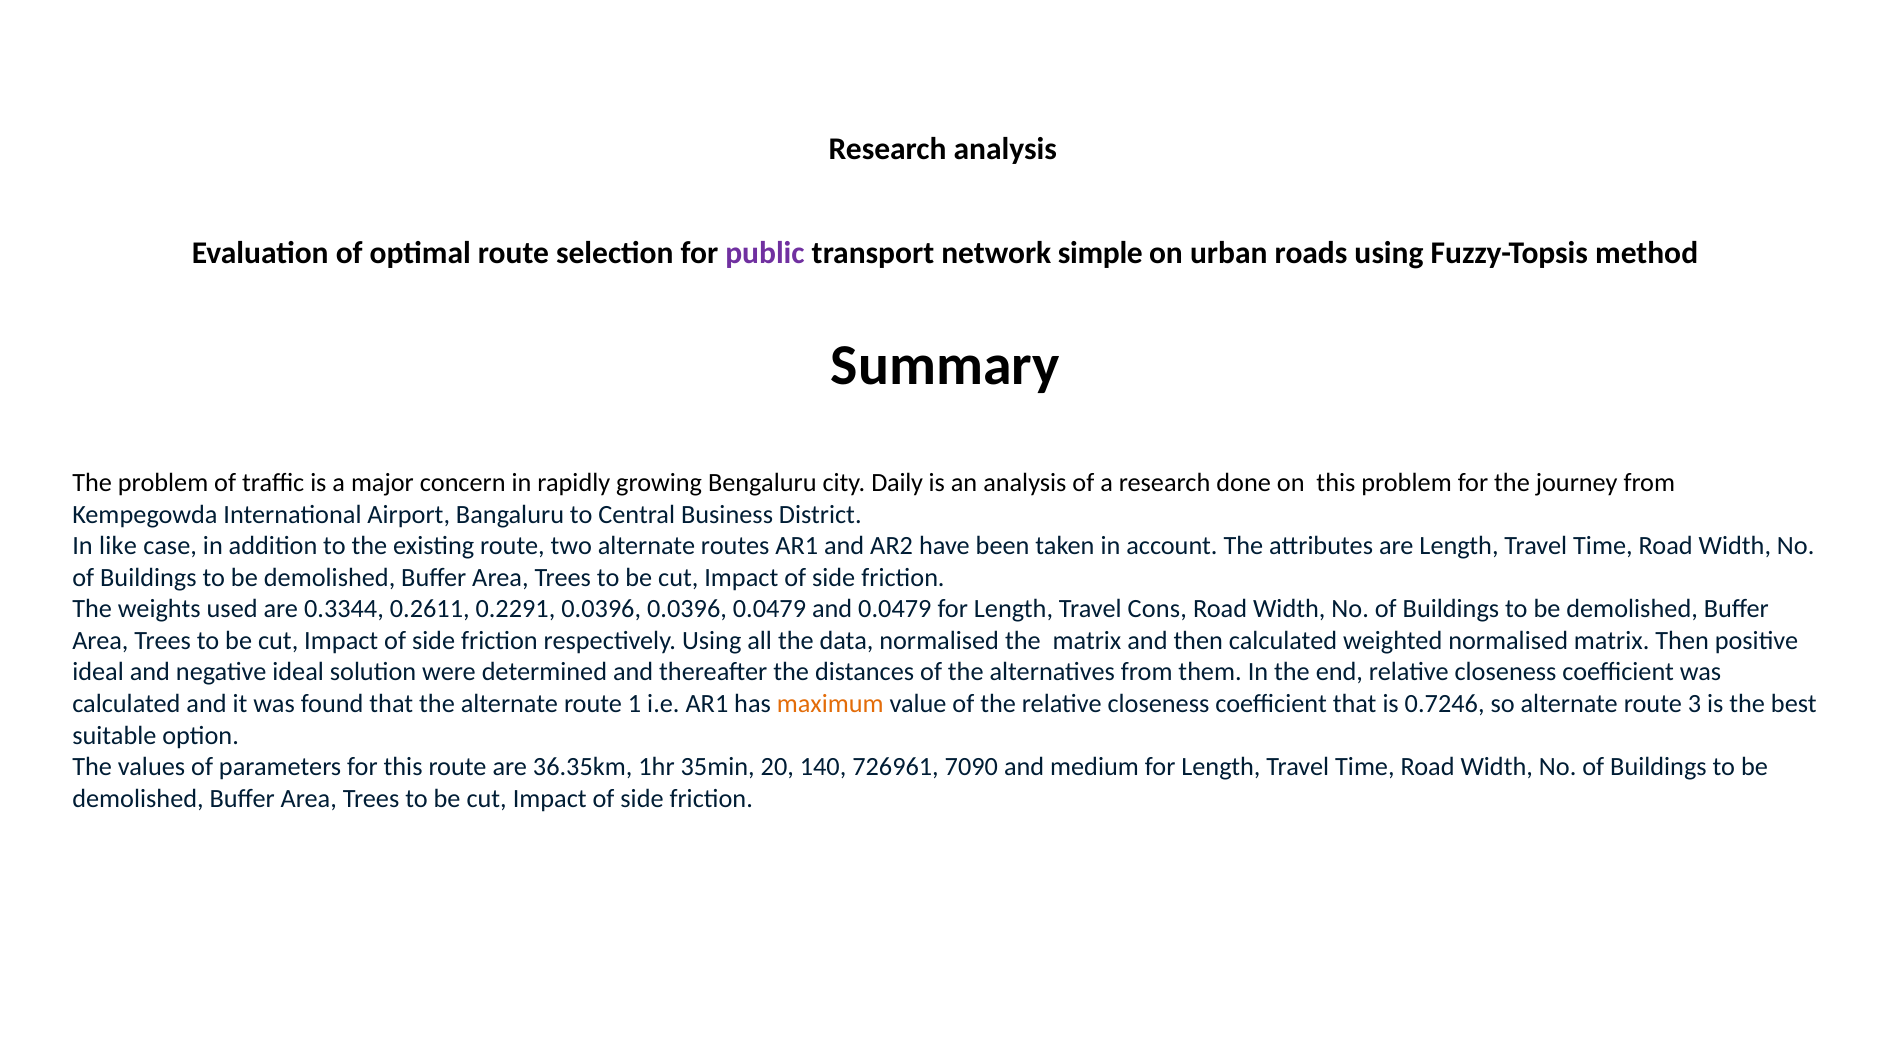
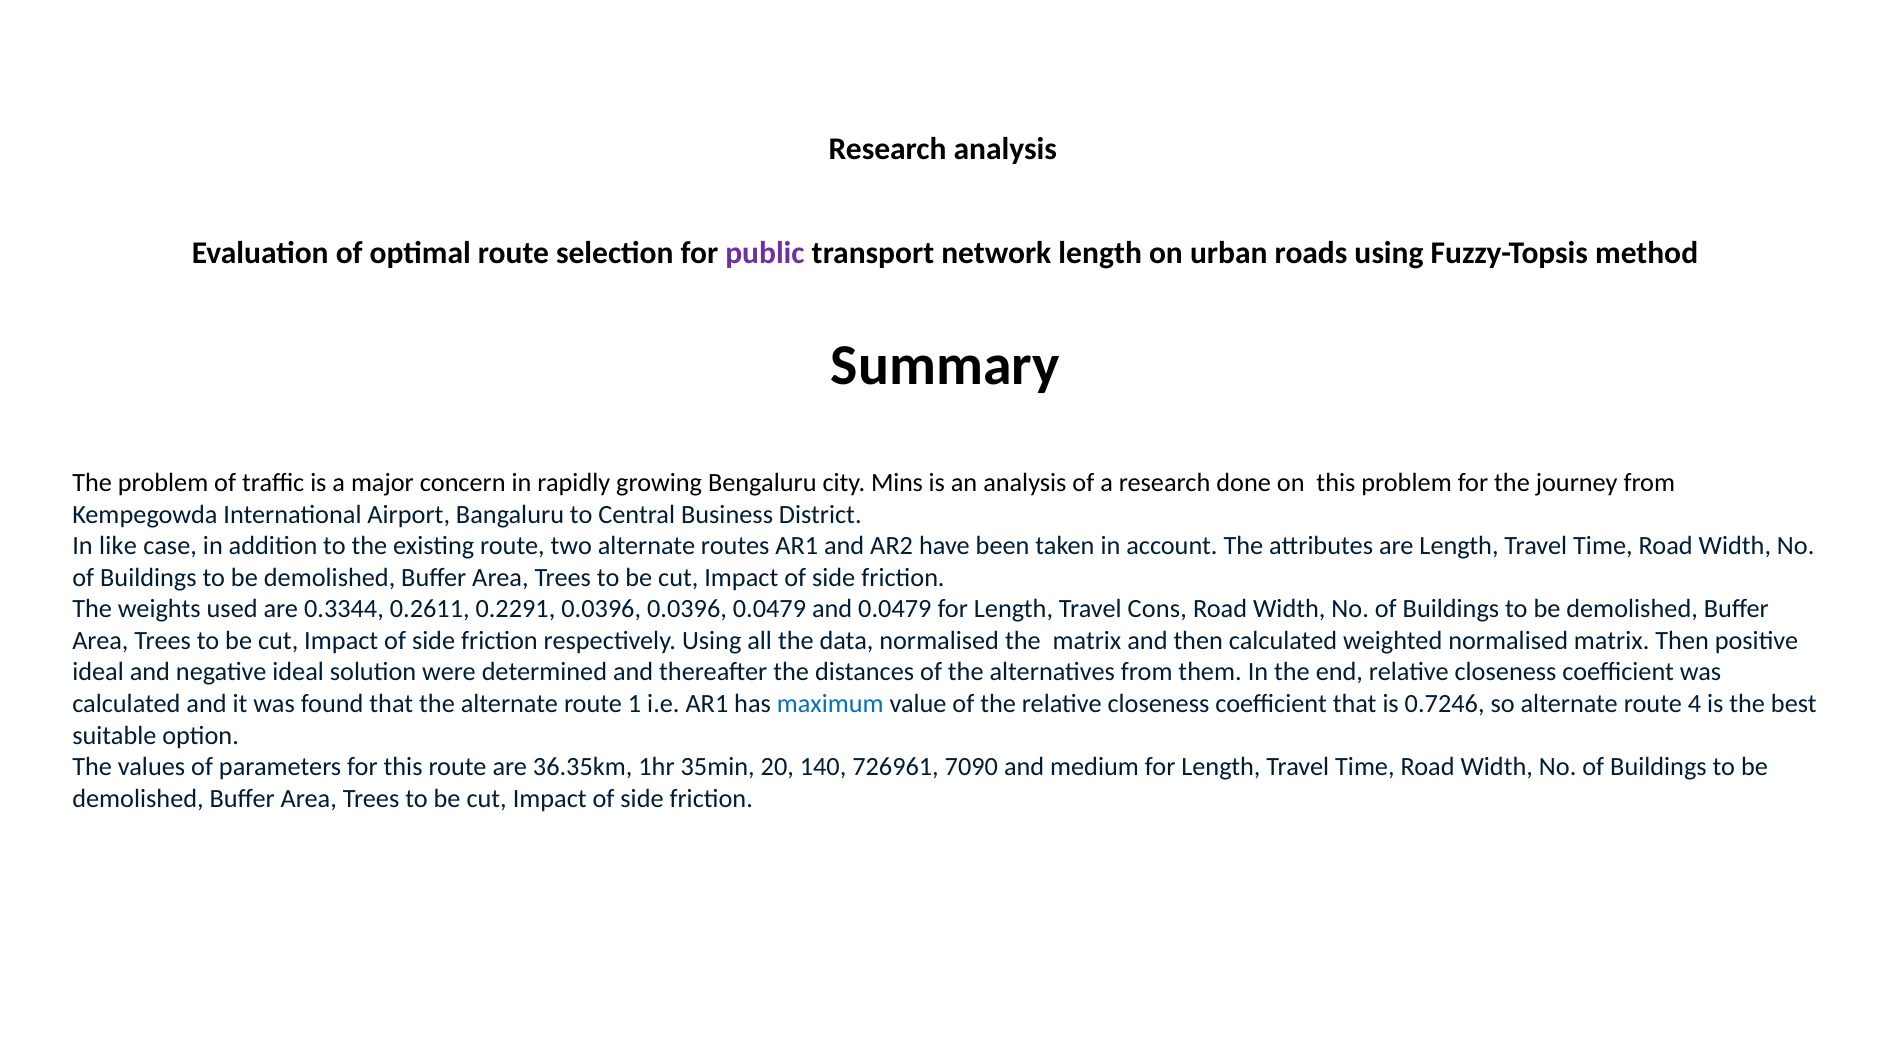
network simple: simple -> length
Daily: Daily -> Mins
maximum colour: orange -> blue
3: 3 -> 4
